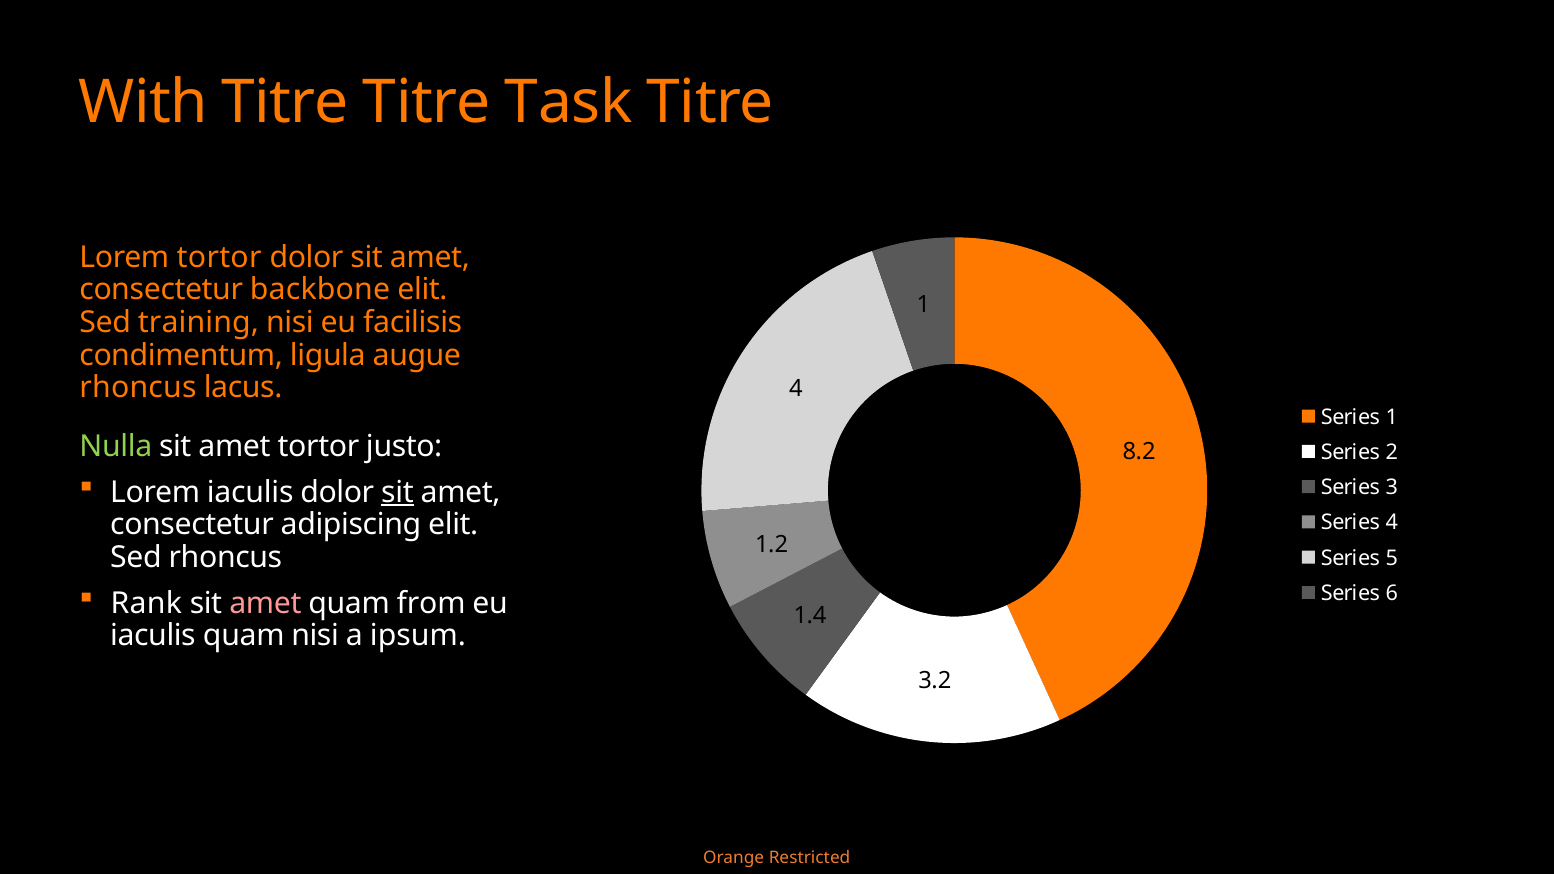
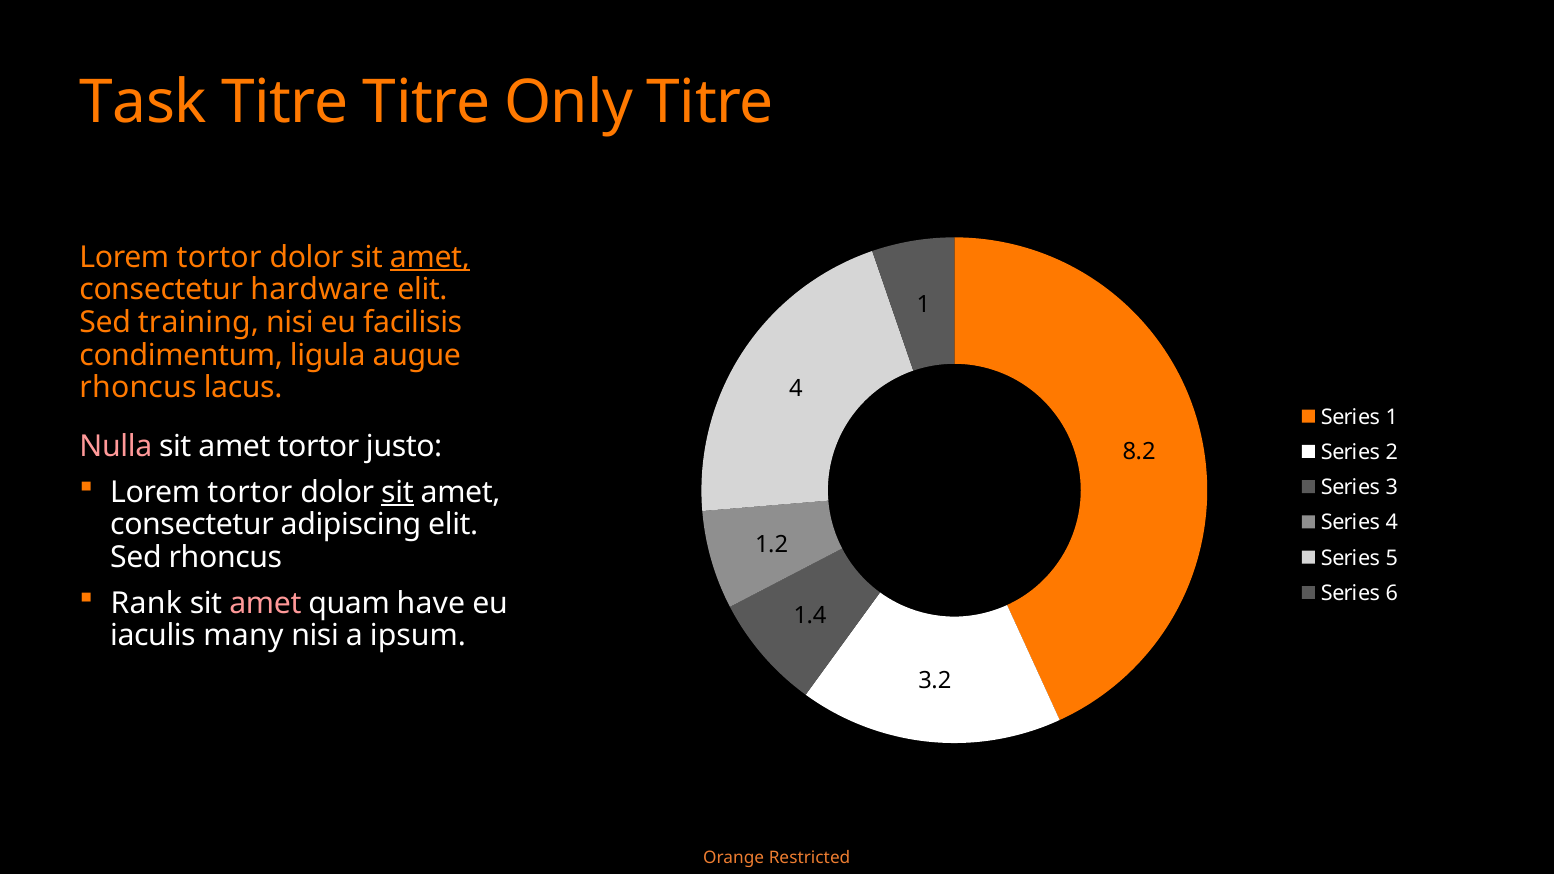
With: With -> Task
Task: Task -> Only
amet at (430, 257) underline: none -> present
backbone: backbone -> hardware
Nulla colour: light green -> pink
iaculis at (250, 492): iaculis -> tortor
from: from -> have
iaculis quam: quam -> many
